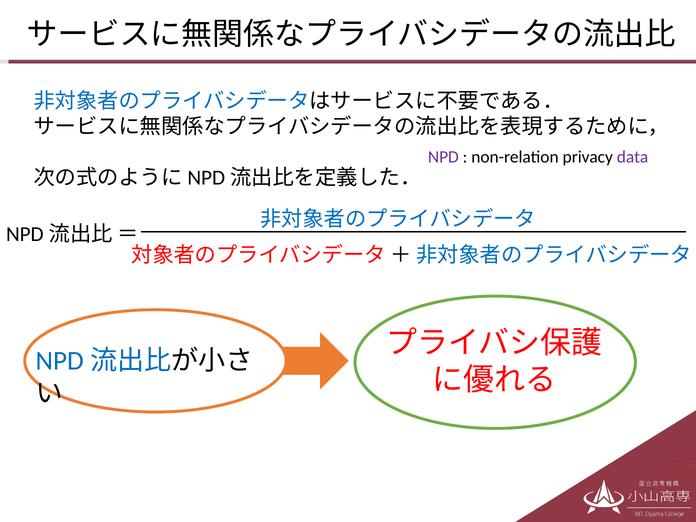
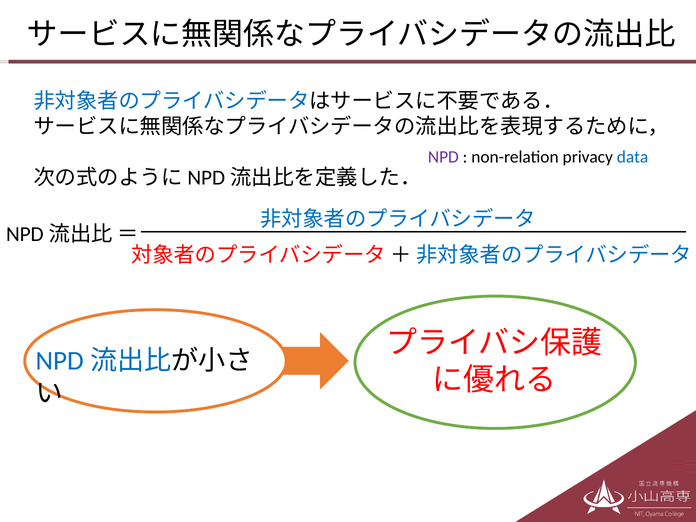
data colour: purple -> blue
